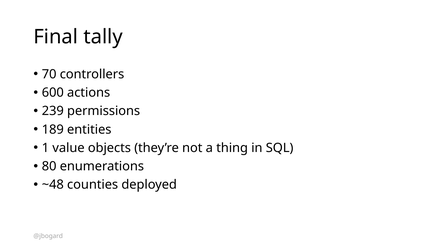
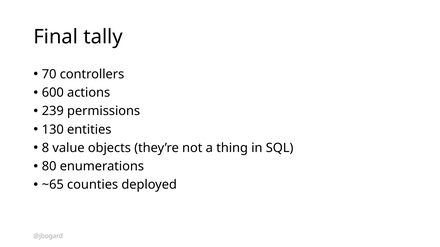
189: 189 -> 130
1: 1 -> 8
~48: ~48 -> ~65
